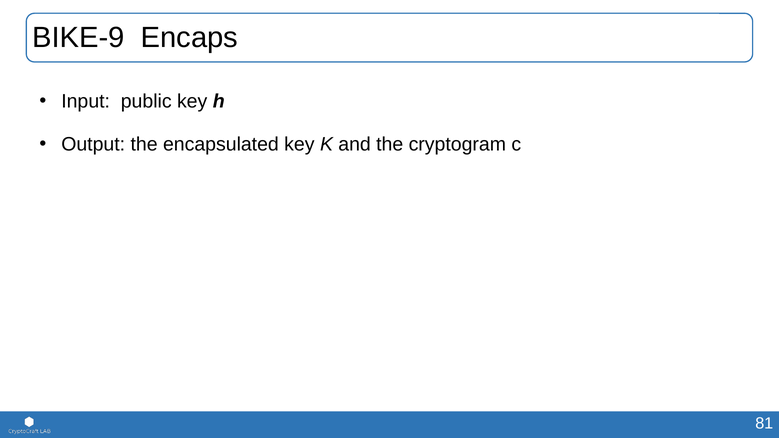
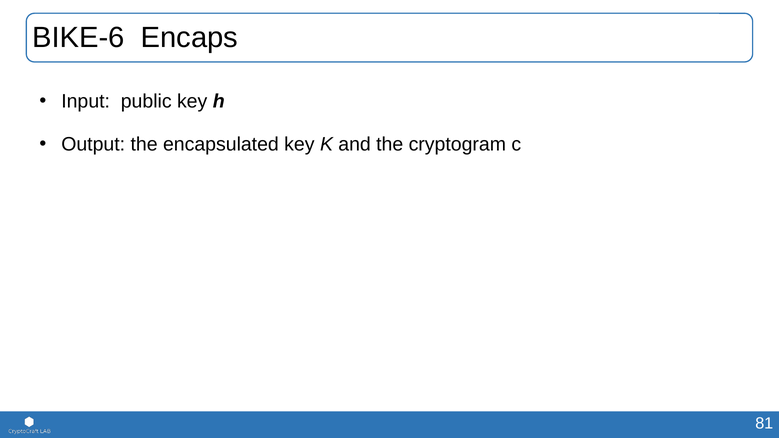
BIKE-9: BIKE-9 -> BIKE-6
